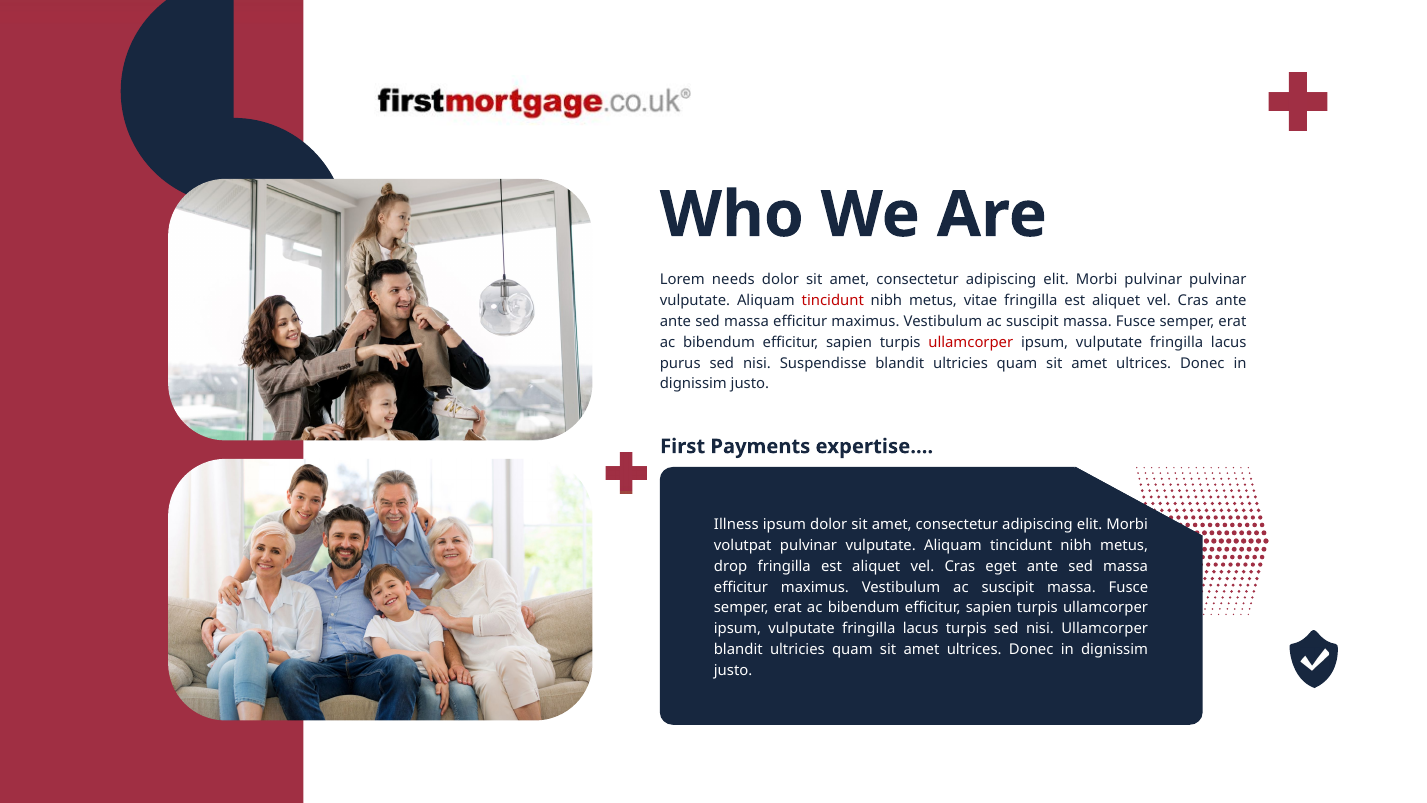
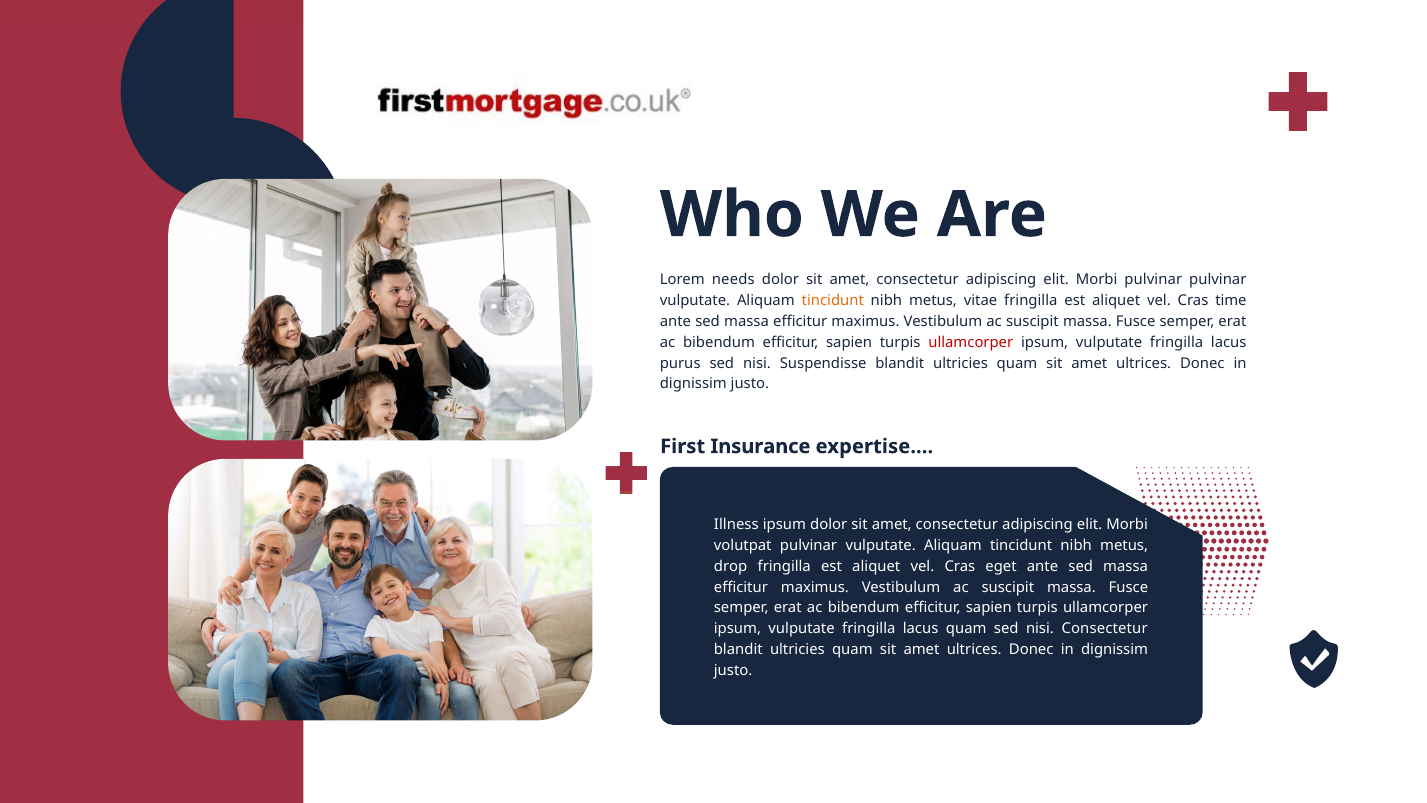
tincidunt at (833, 301) colour: red -> orange
Cras ante: ante -> time
Payments: Payments -> Insurance
lacus turpis: turpis -> quam
nisi Ullamcorper: Ullamcorper -> Consectetur
